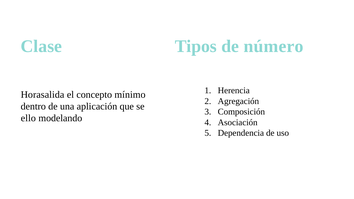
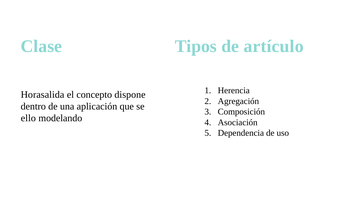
número: número -> artículo
mínimo: mínimo -> dispone
